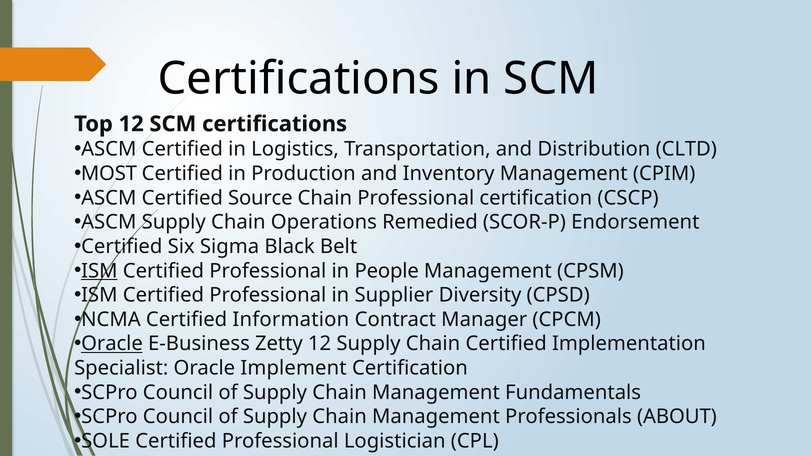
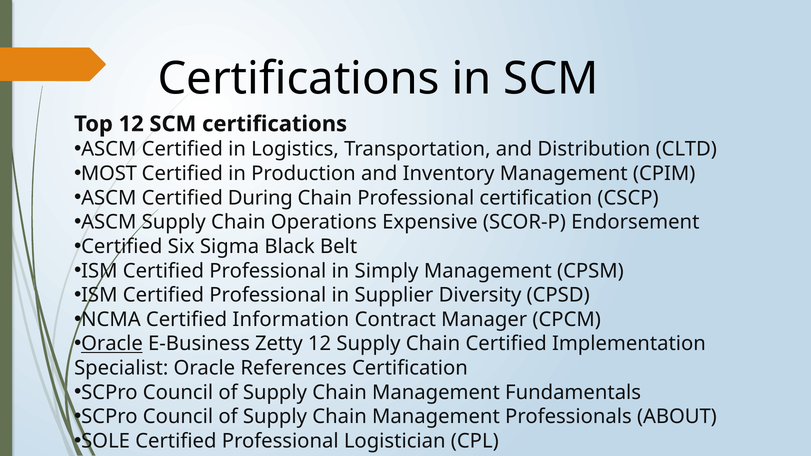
Source: Source -> During
Remedied: Remedied -> Expensive
ISM at (99, 271) underline: present -> none
People: People -> Simply
Implement: Implement -> References
